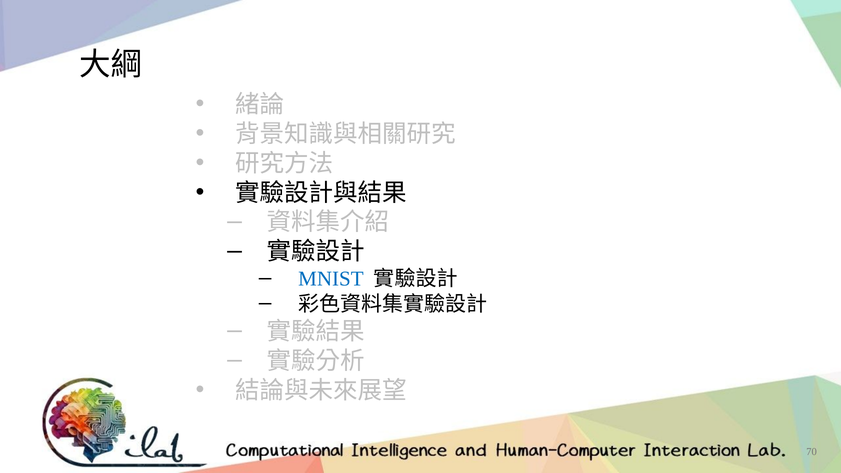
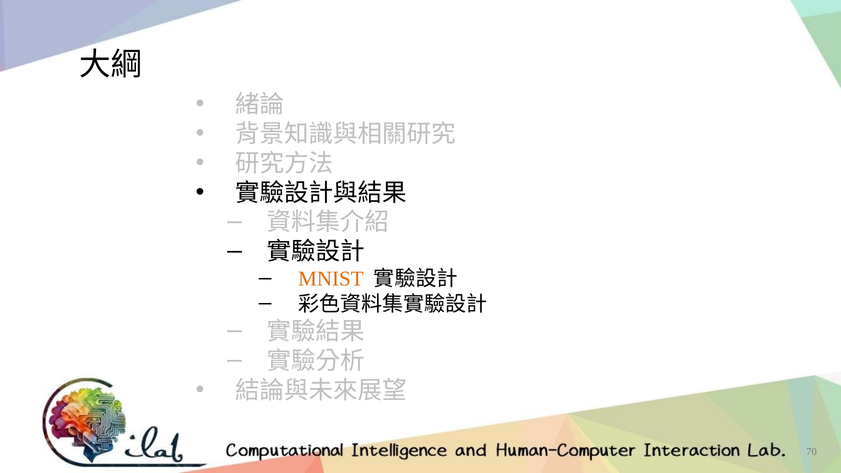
MNIST colour: blue -> orange
